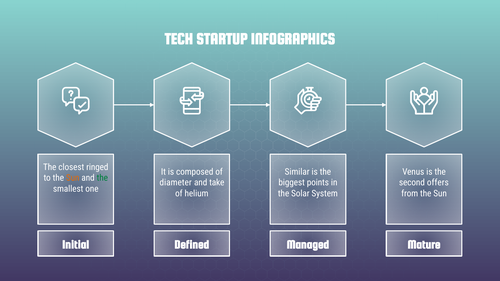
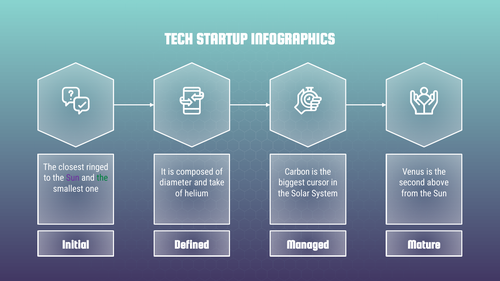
Similar: Similar -> Carbon
Sun at (73, 178) colour: orange -> purple
points: points -> cursor
offers: offers -> above
